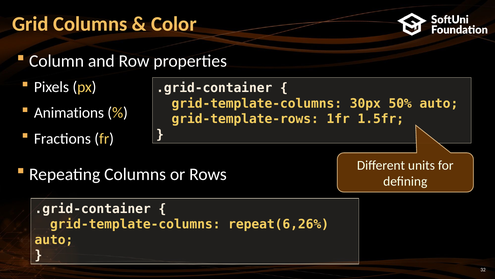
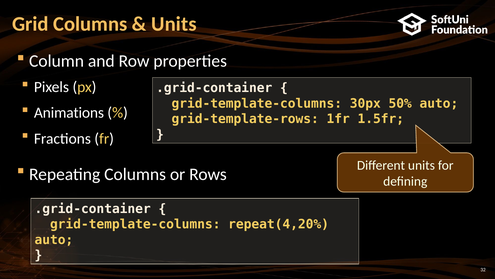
Color at (174, 24): Color -> Units
repeat(6,26%: repeat(6,26% -> repeat(4,20%
